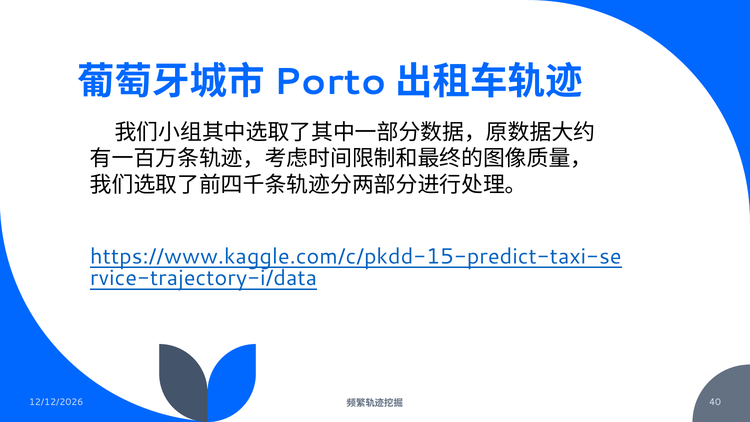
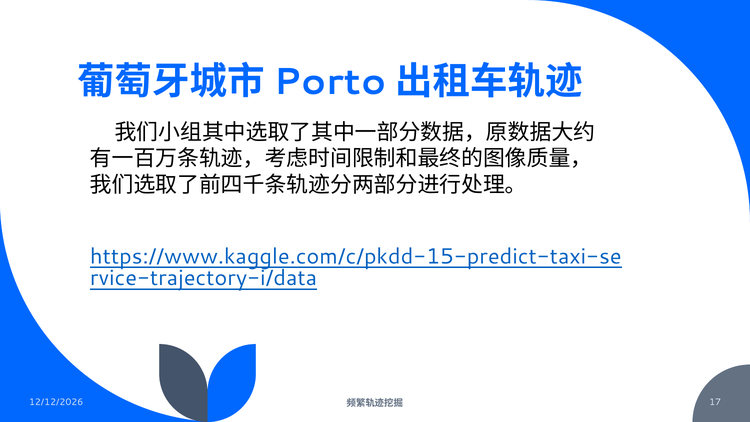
40: 40 -> 17
